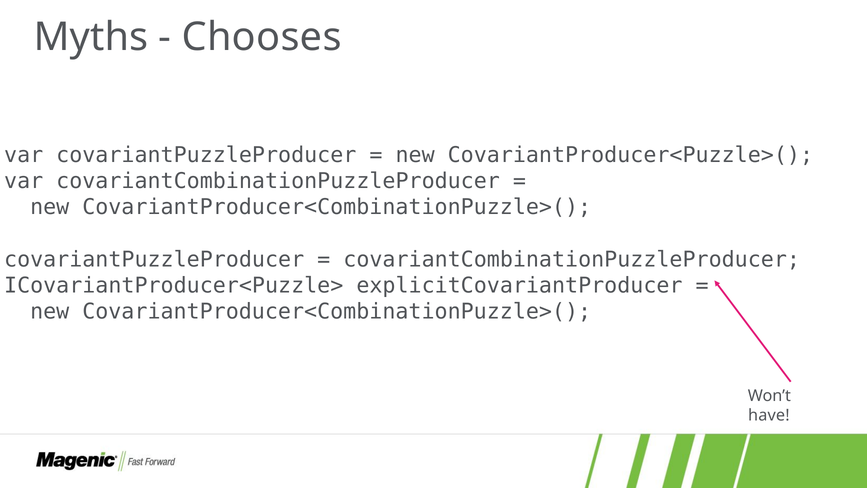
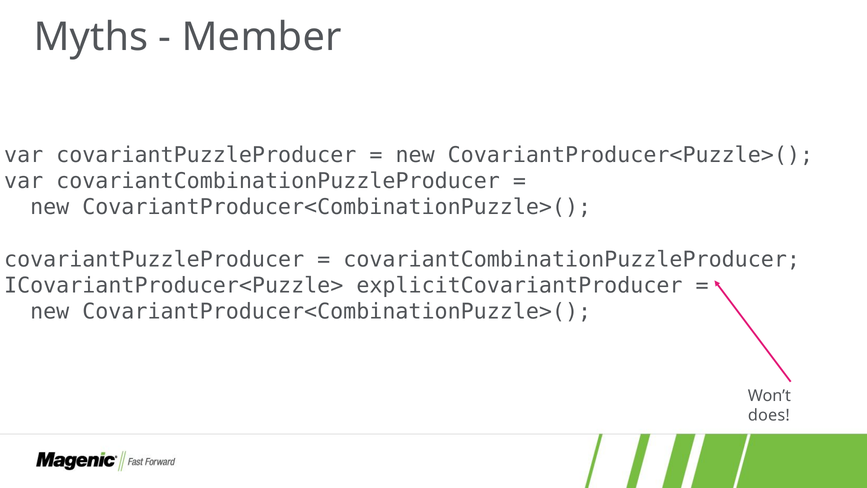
Chooses: Chooses -> Member
have: have -> does
